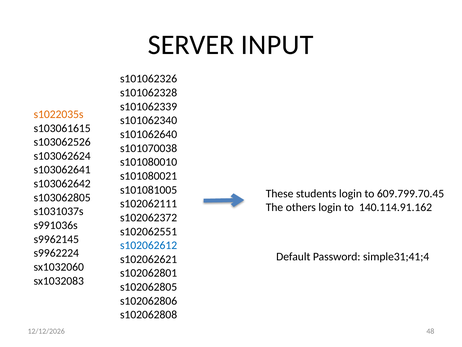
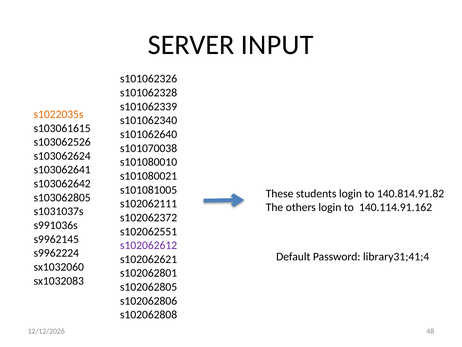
609.799.70.45: 609.799.70.45 -> 140.814.91.82
s102062612 colour: blue -> purple
simple31;41;4: simple31;41;4 -> library31;41;4
